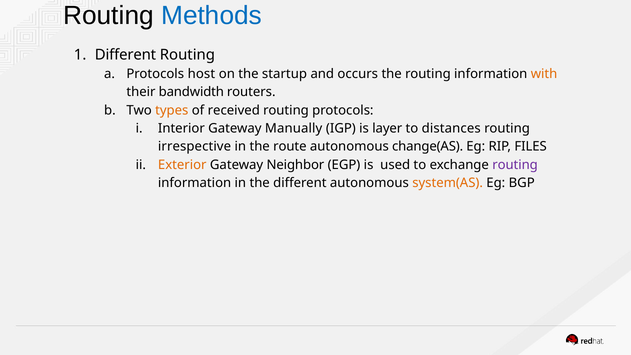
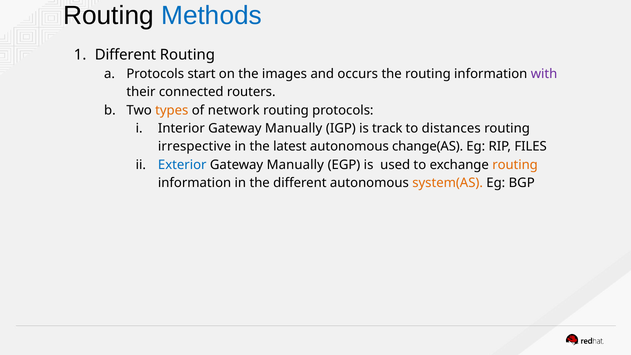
host: host -> start
startup: startup -> images
with colour: orange -> purple
bandwidth: bandwidth -> connected
received: received -> network
layer: layer -> track
route: route -> latest
Exterior colour: orange -> blue
Neighbor at (295, 165): Neighbor -> Manually
routing at (515, 165) colour: purple -> orange
